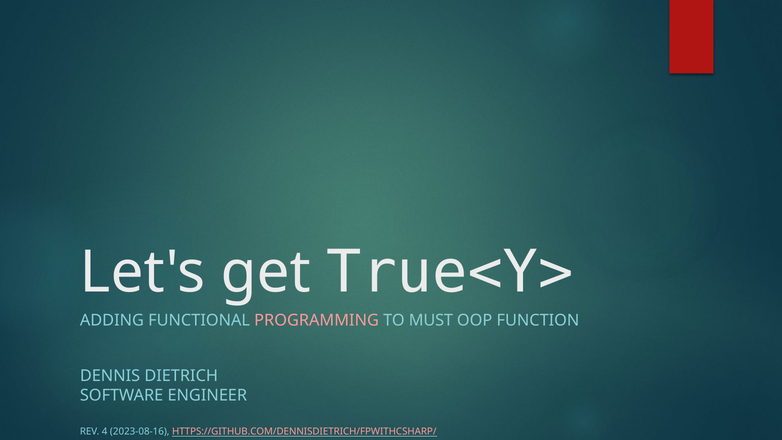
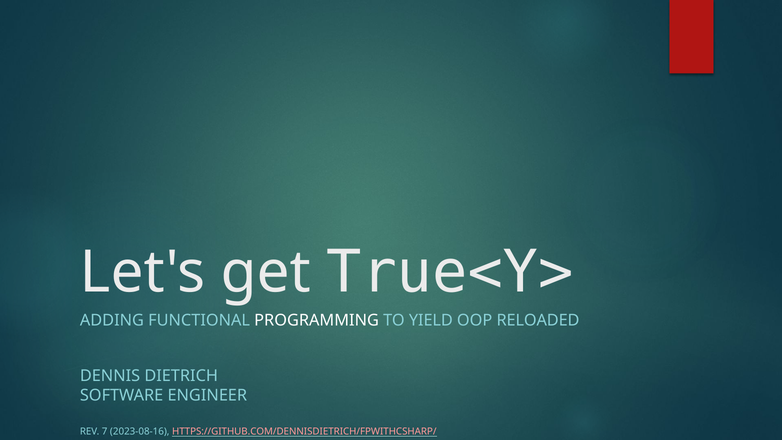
PROGRAMMING colour: pink -> white
MUST: MUST -> YIELD
FUNCTION: FUNCTION -> RELOADED
4: 4 -> 7
